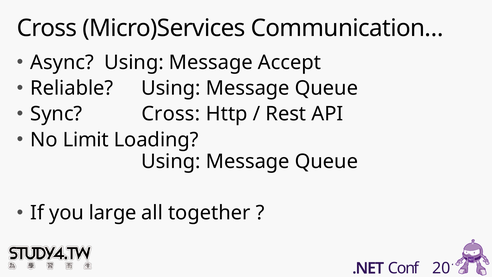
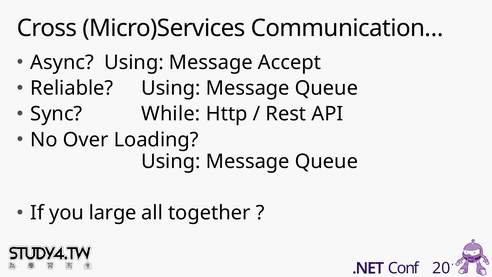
Sync Cross: Cross -> While
Limit: Limit -> Over
